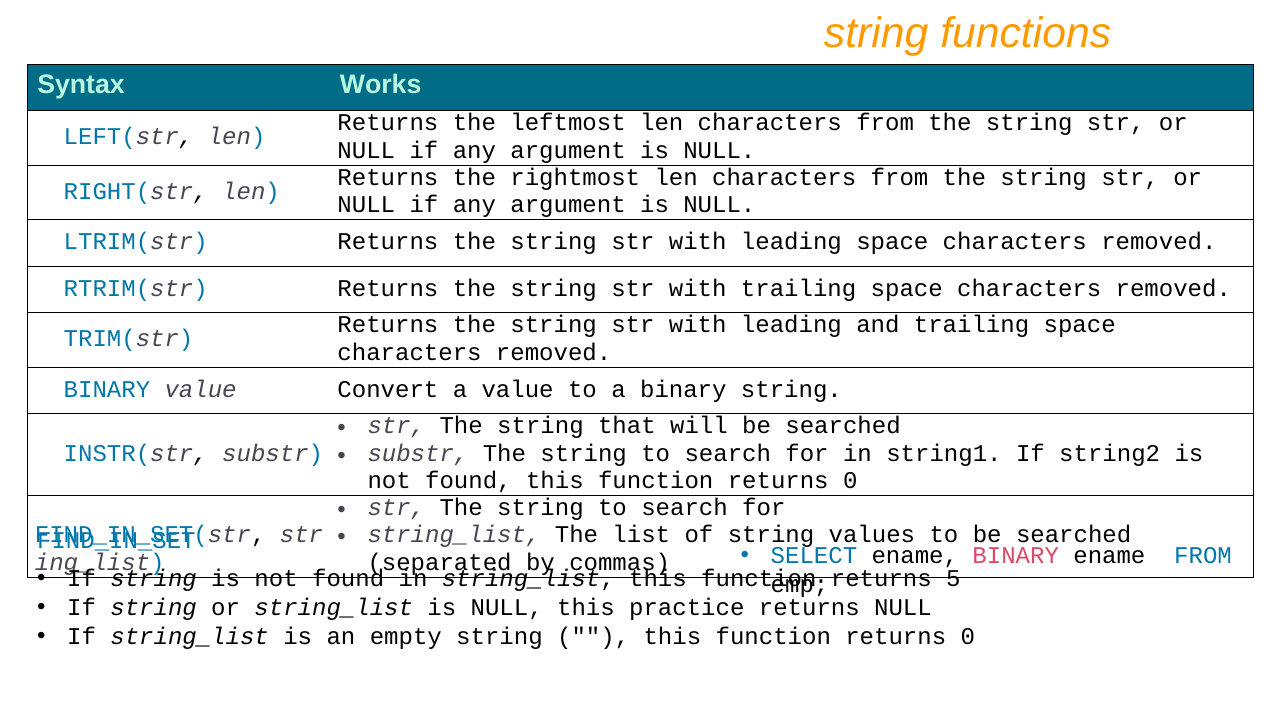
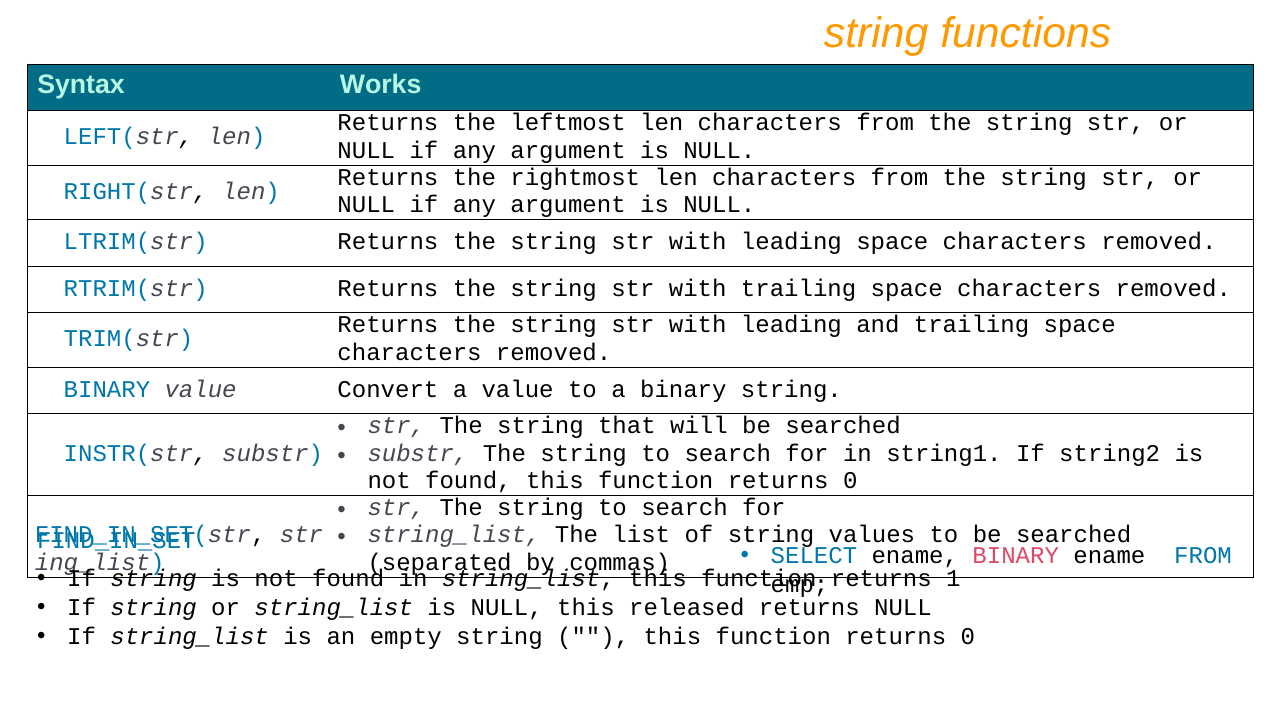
5: 5 -> 1
practice: practice -> released
